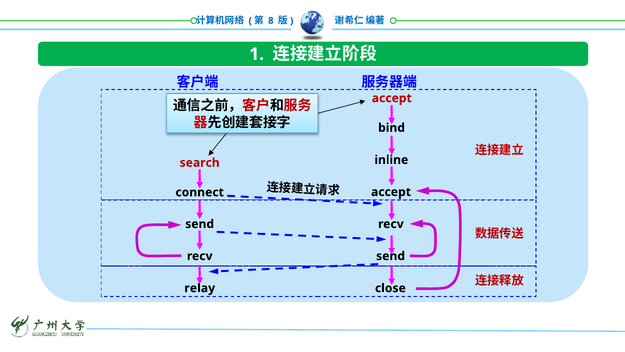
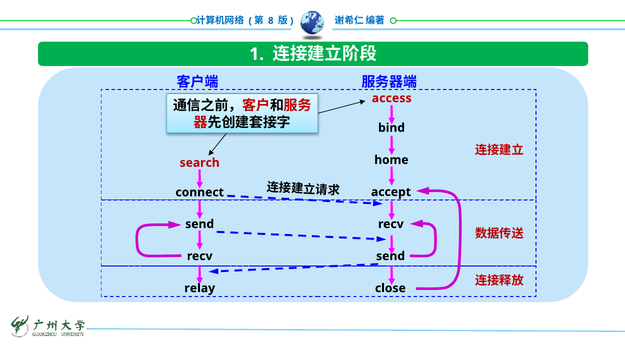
accept at (392, 98): accept -> access
inline: inline -> home
